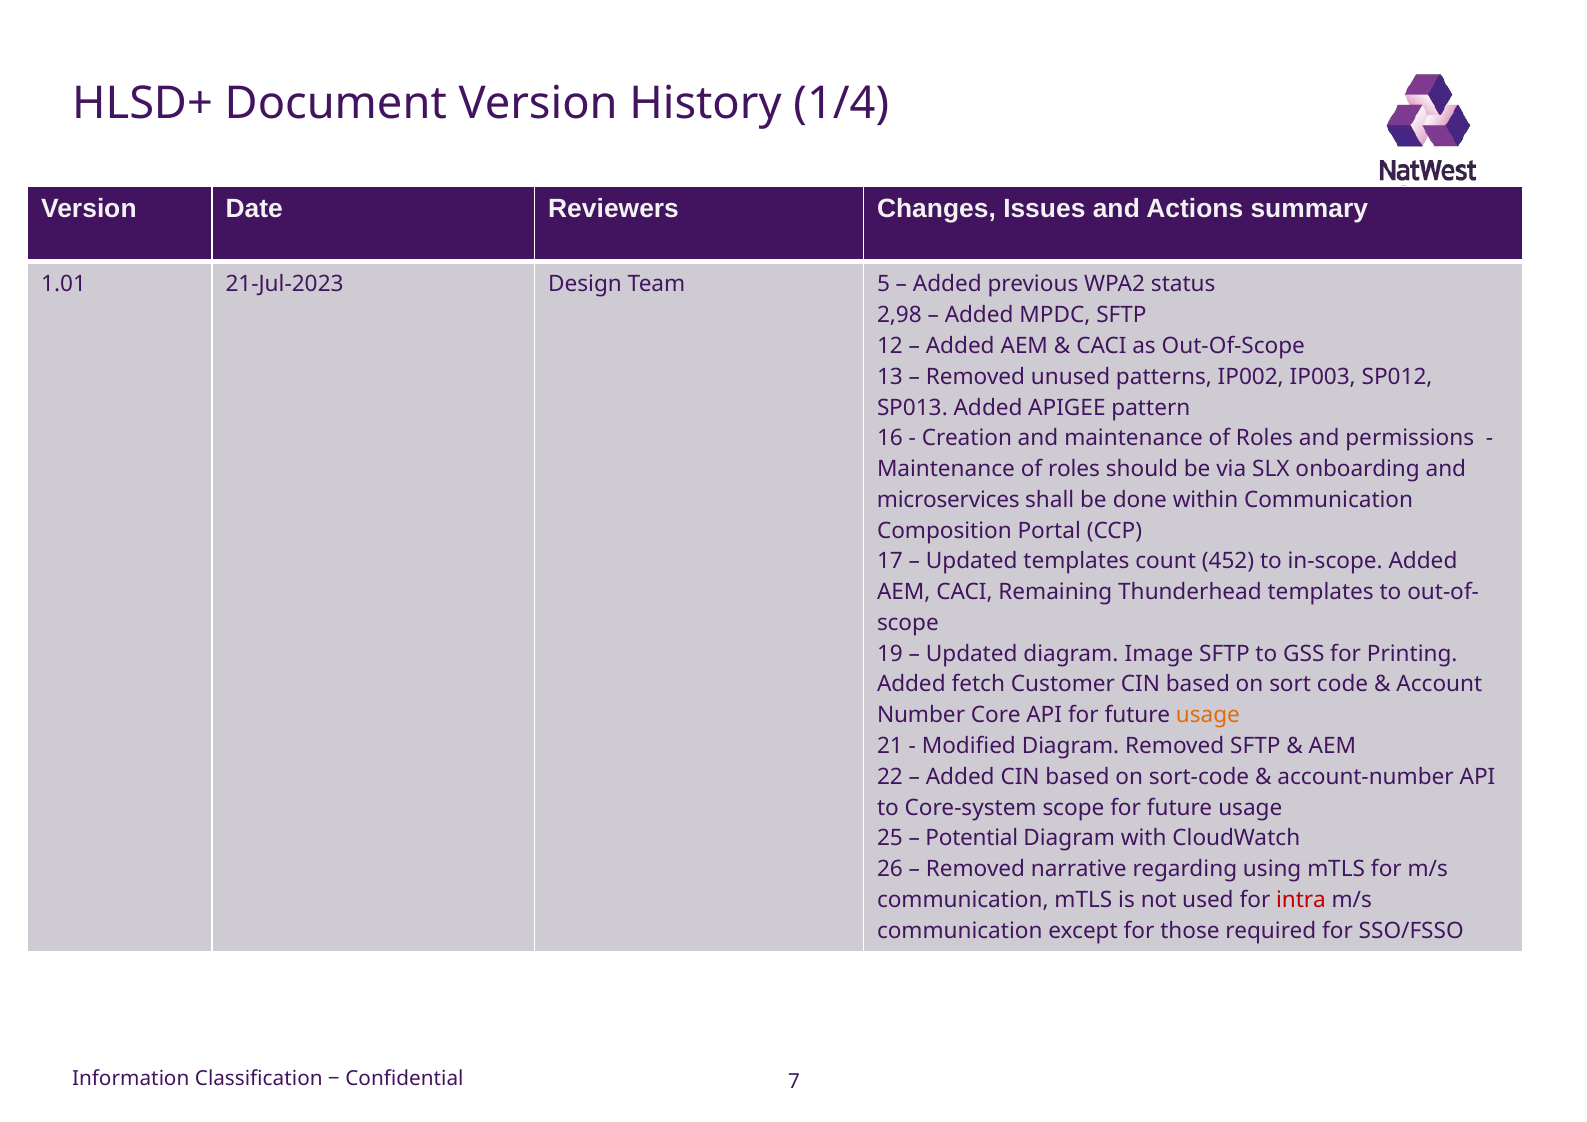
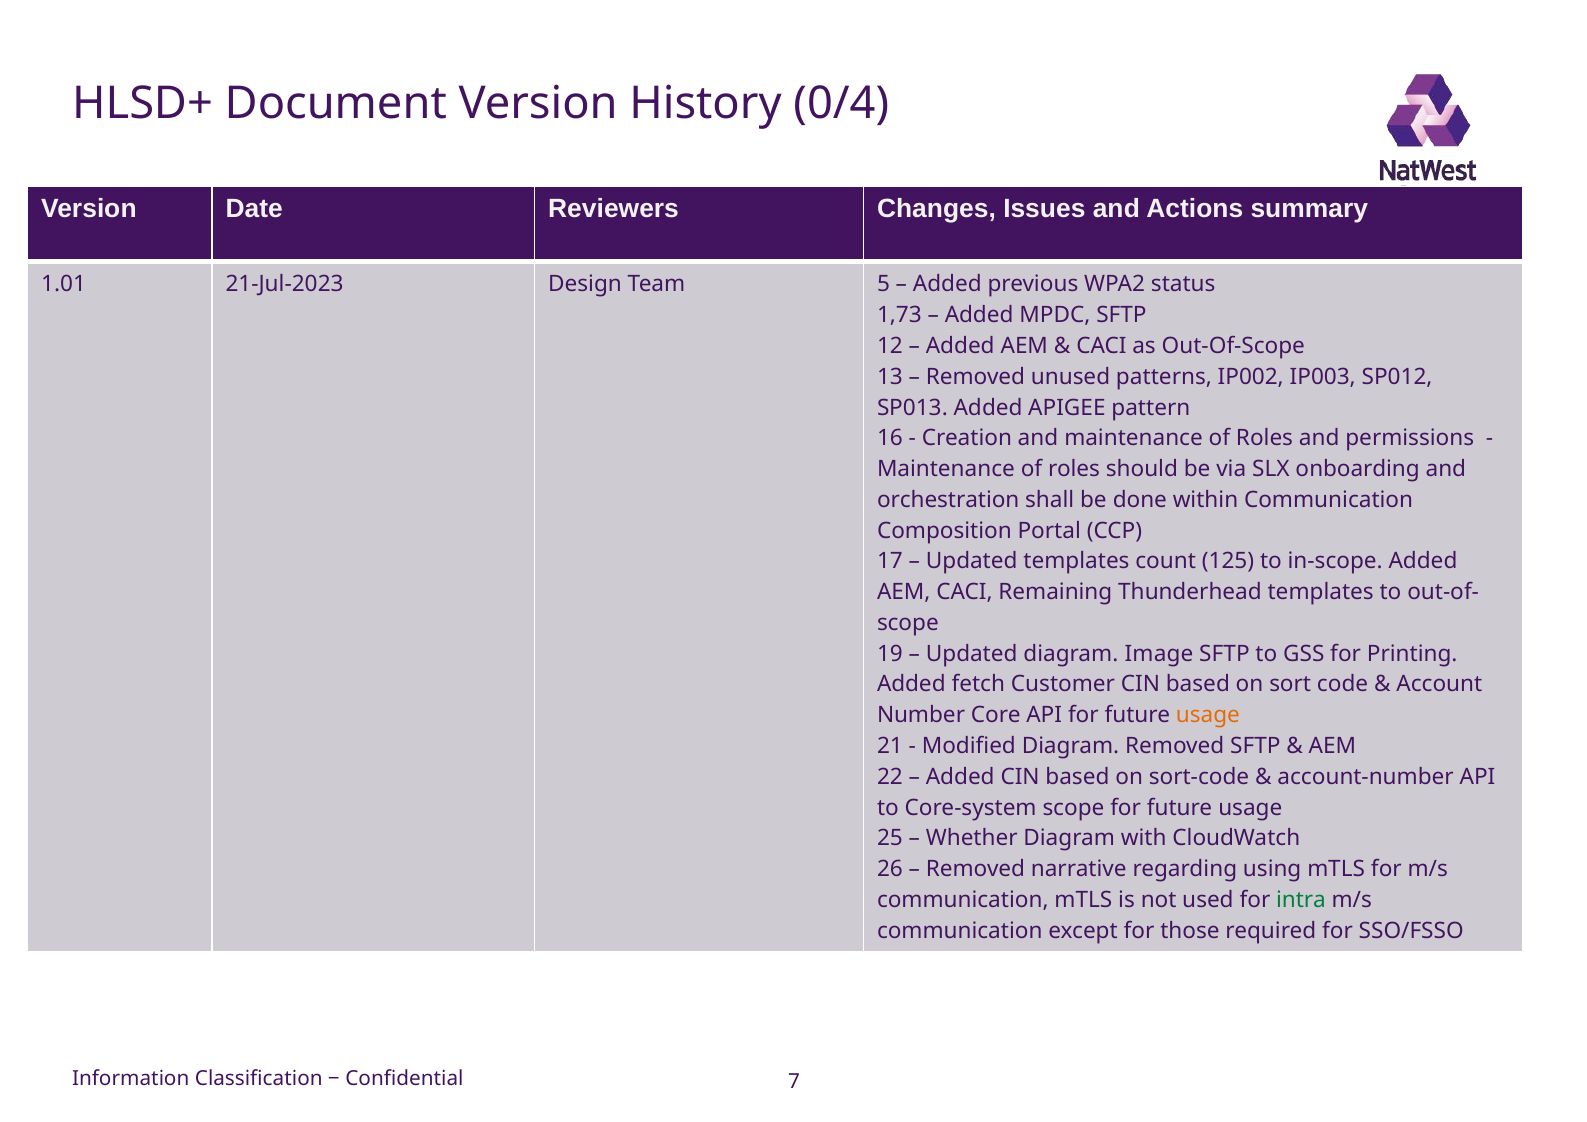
1/4: 1/4 -> 0/4
2,98: 2,98 -> 1,73
microservices: microservices -> orchestration
452: 452 -> 125
Potential: Potential -> Whether
intra colour: red -> green
